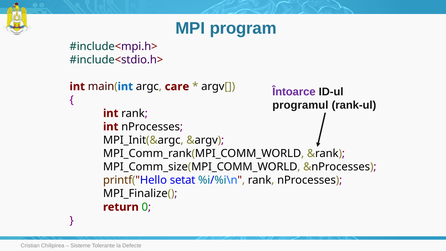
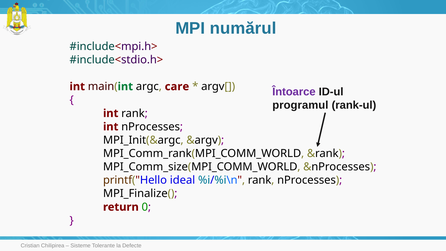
program: program -> numărul
int at (125, 87) colour: blue -> green
setat: setat -> ideal
